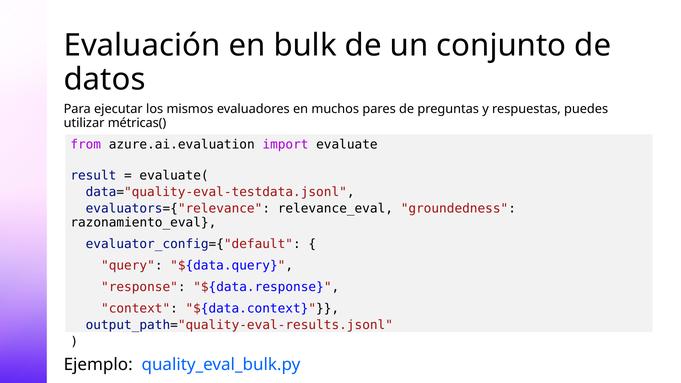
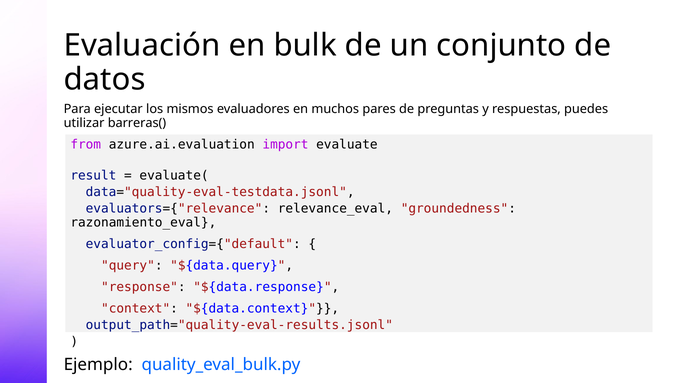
métricas(: métricas( -> barreras(
